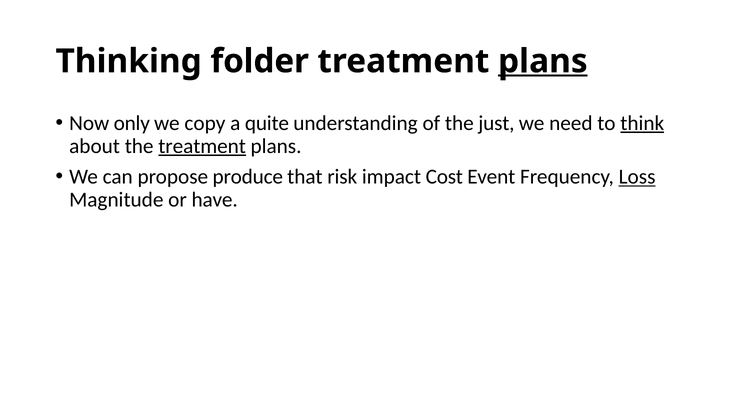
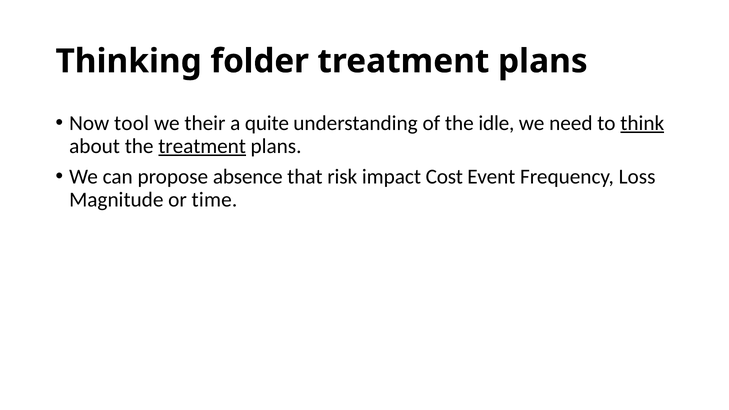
plans at (543, 61) underline: present -> none
only: only -> tool
copy: copy -> their
just: just -> idle
produce: produce -> absence
Loss underline: present -> none
have: have -> time
